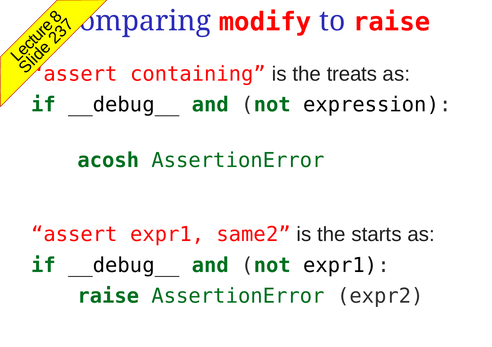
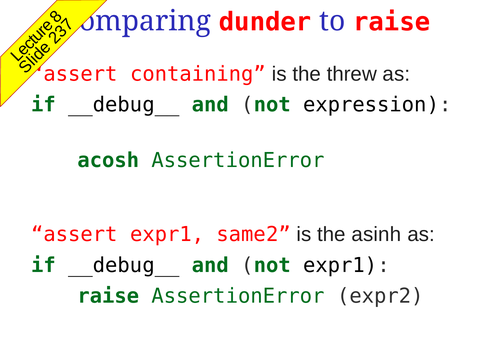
modify: modify -> dunder
treats: treats -> threw
starts: starts -> asinh
